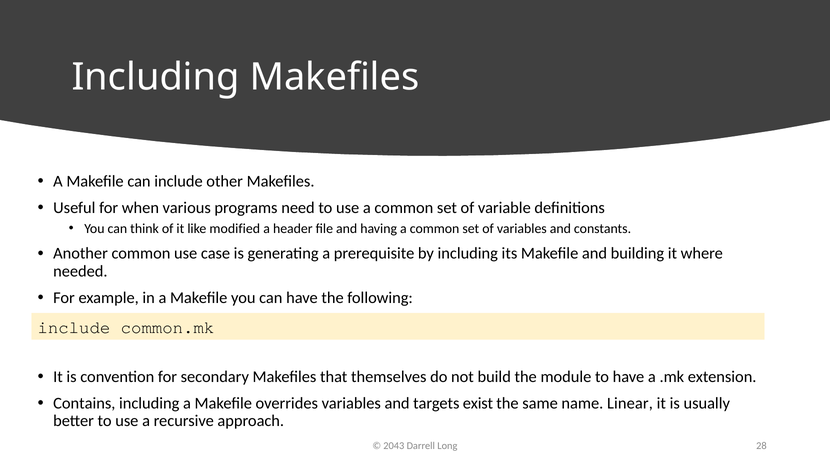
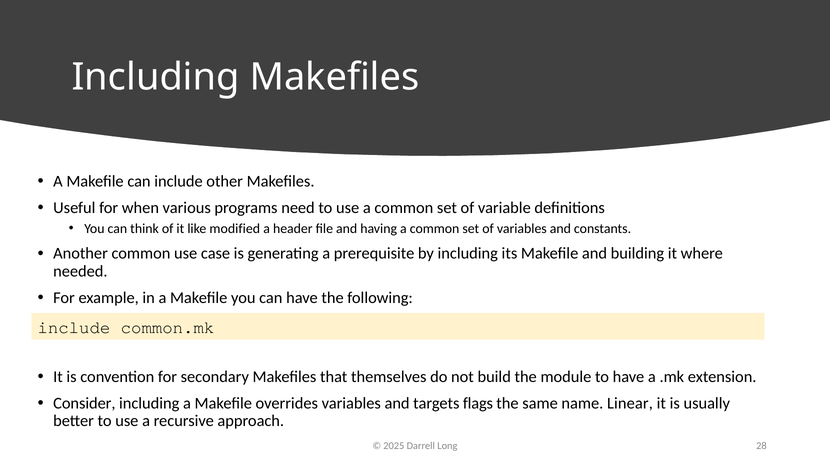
Contains: Contains -> Consider
exist: exist -> flags
2043: 2043 -> 2025
